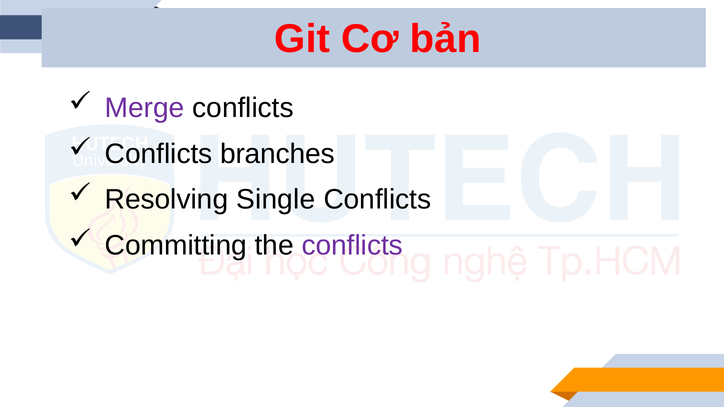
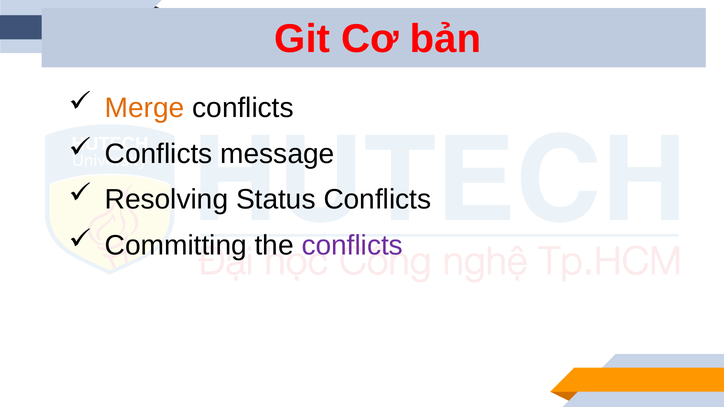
Merge colour: purple -> orange
branches: branches -> message
Single: Single -> Status
